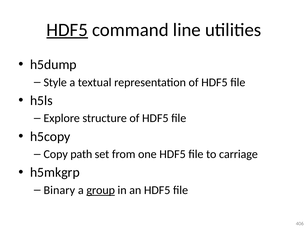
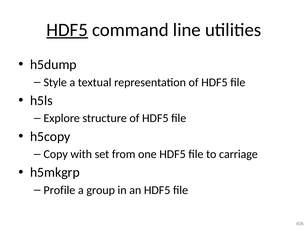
path: path -> with
Binary: Binary -> Profile
group underline: present -> none
